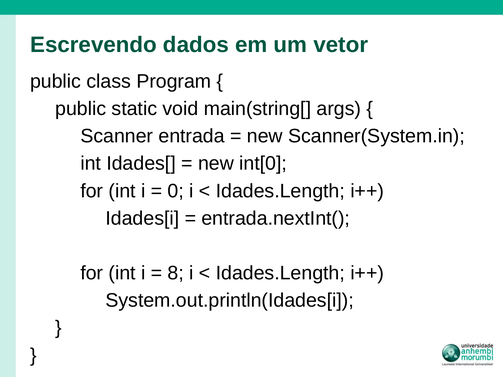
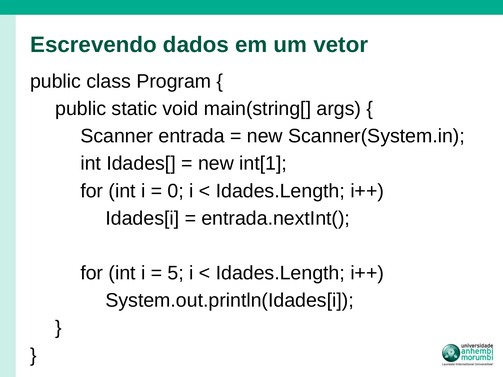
int[0: int[0 -> int[1
8: 8 -> 5
